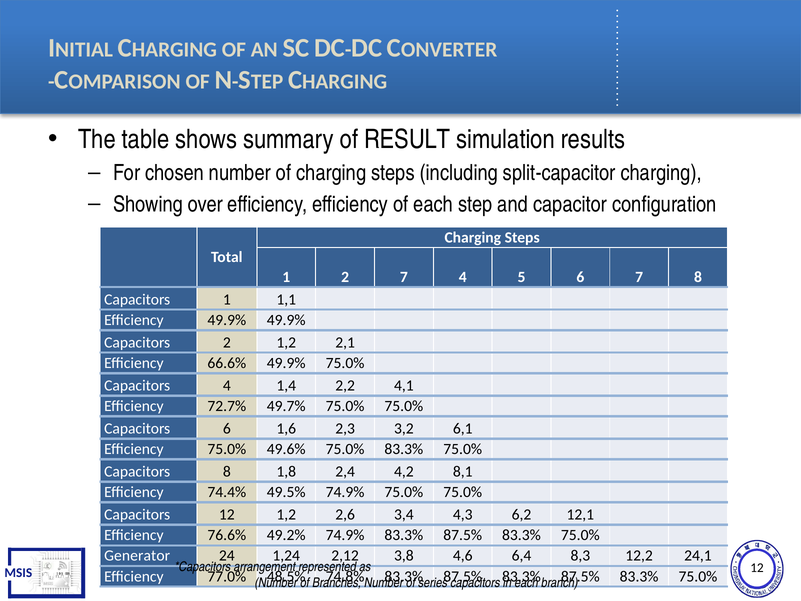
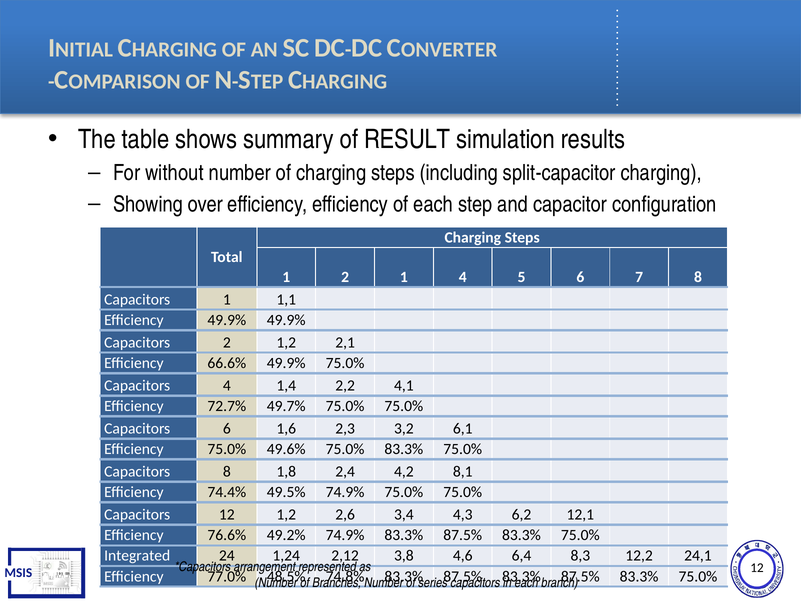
chosen: chosen -> without
2 7: 7 -> 1
Generator: Generator -> Integrated
